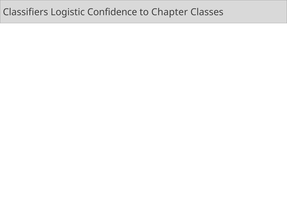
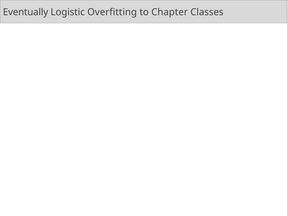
Classifiers: Classifiers -> Eventually
Confidence: Confidence -> Overfitting
